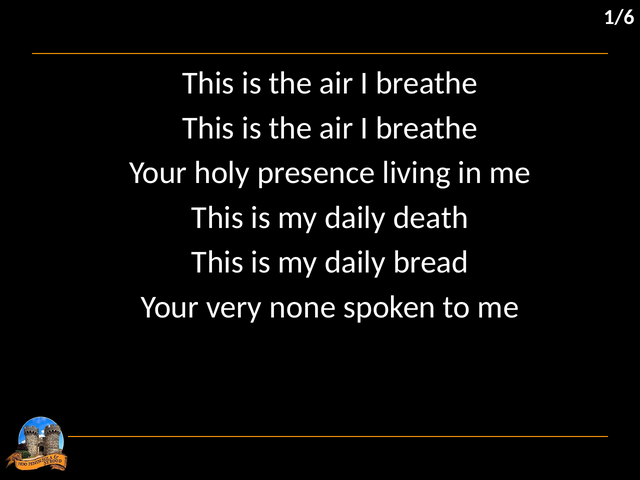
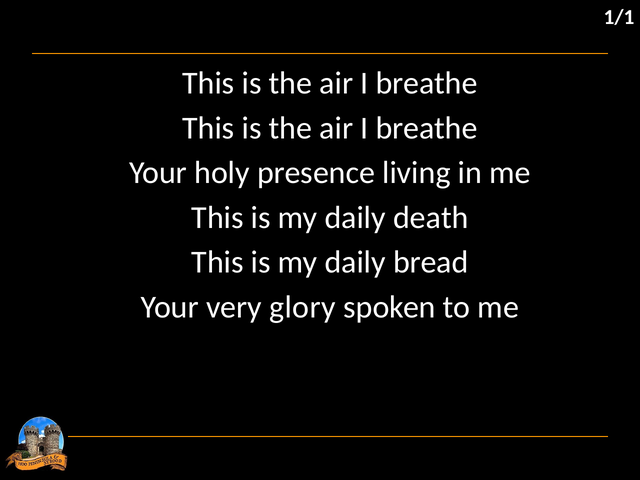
1/6: 1/6 -> 1/1
none: none -> glory
